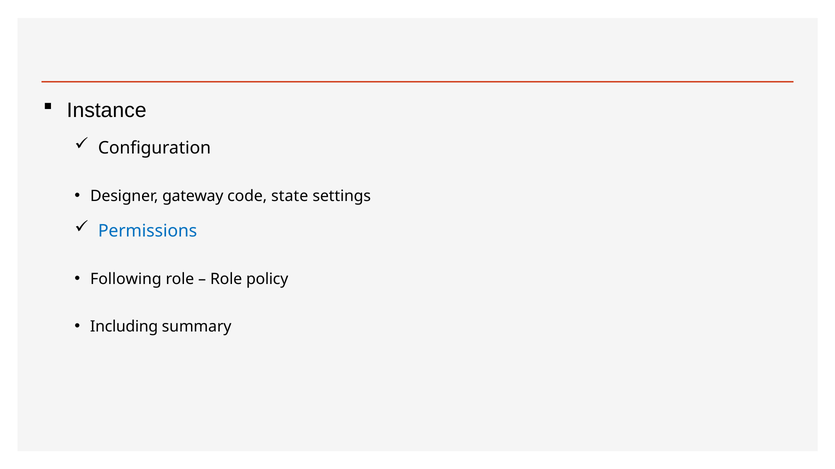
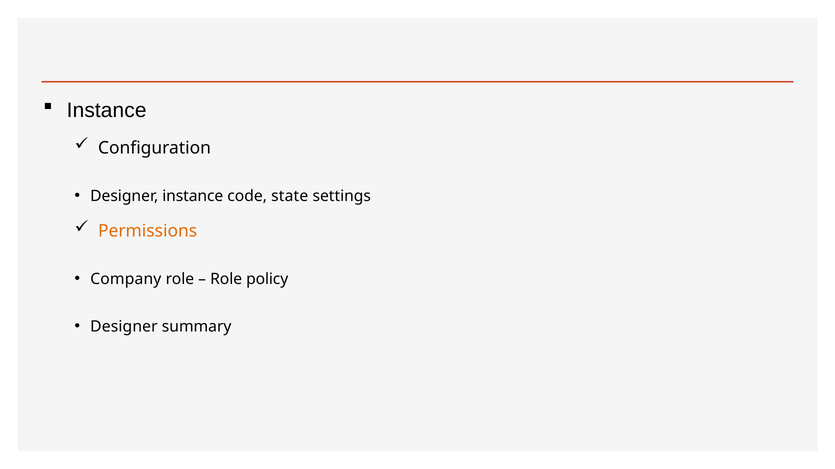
Designer gateway: gateway -> instance
Permissions colour: blue -> orange
Following: Following -> Company
Including at (124, 327): Including -> Designer
